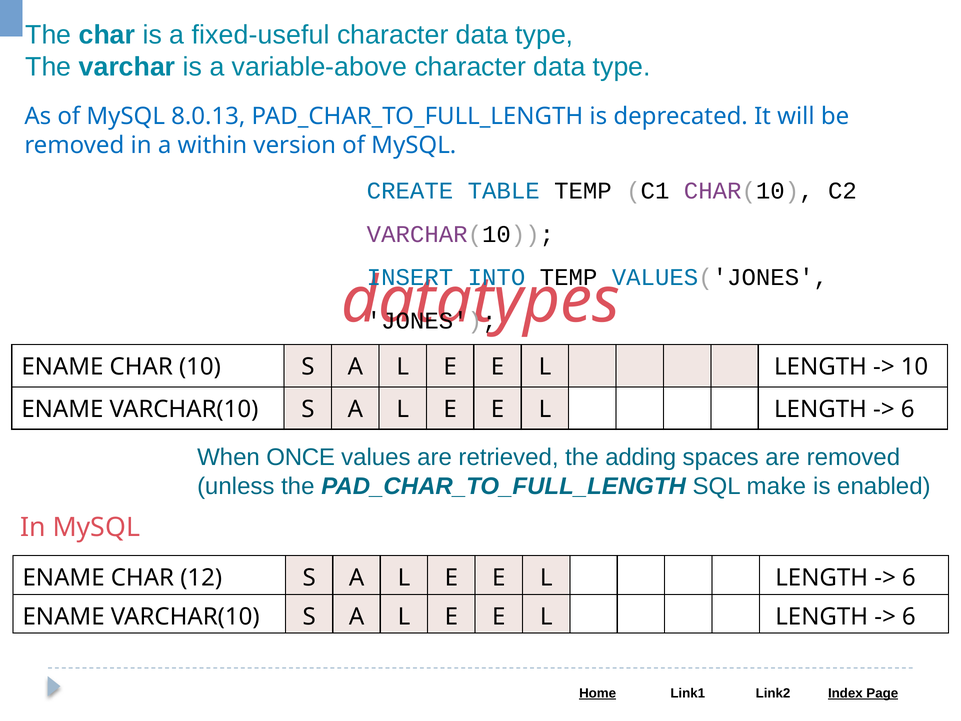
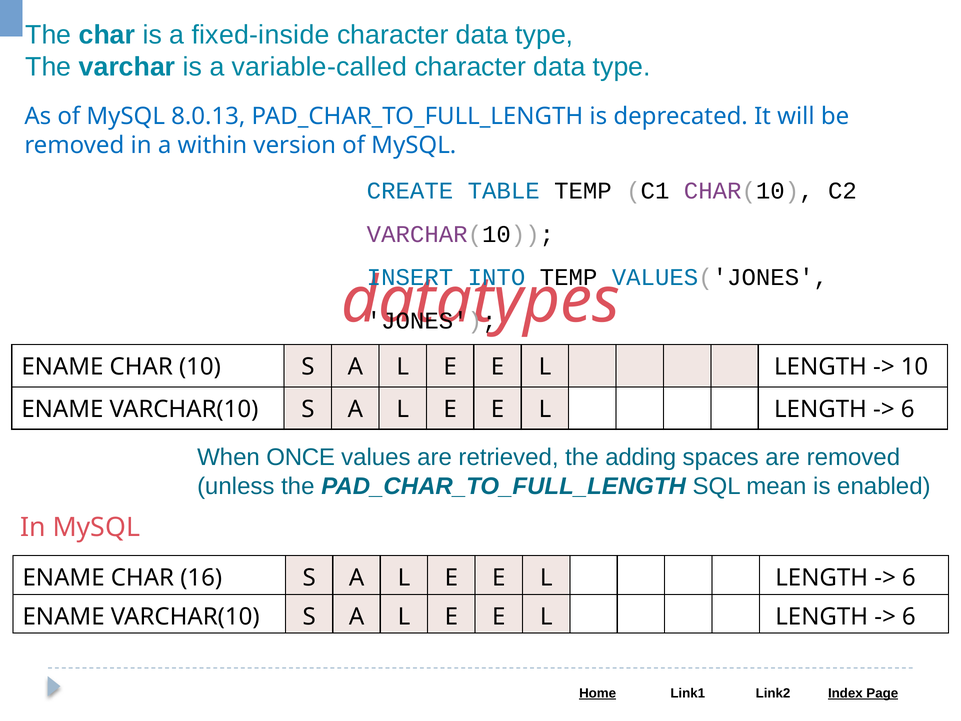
fixed-useful: fixed-useful -> fixed-inside
variable-above: variable-above -> variable-called
make: make -> mean
12: 12 -> 16
